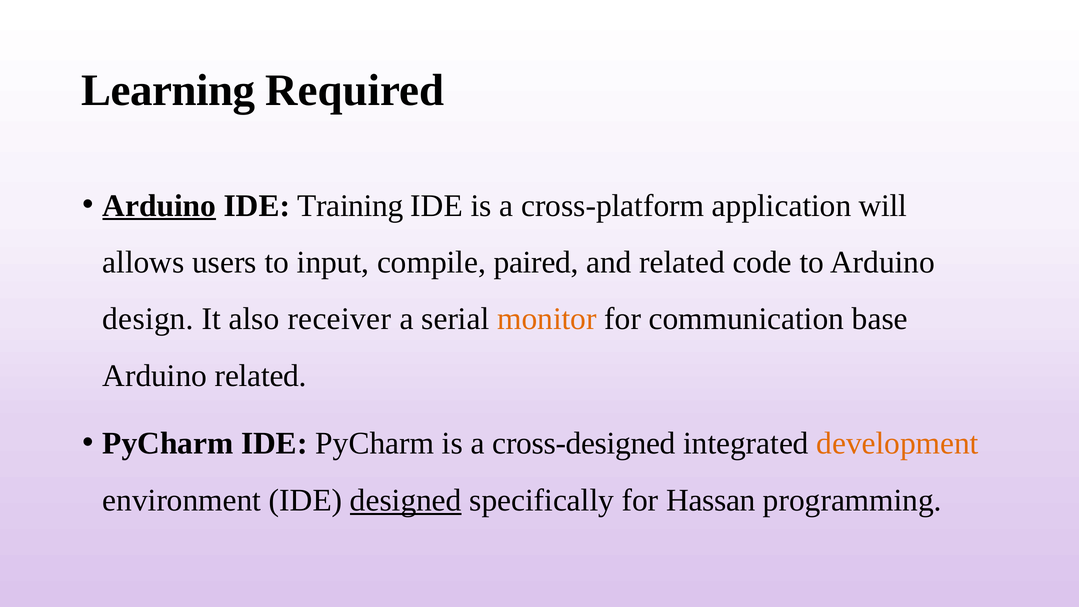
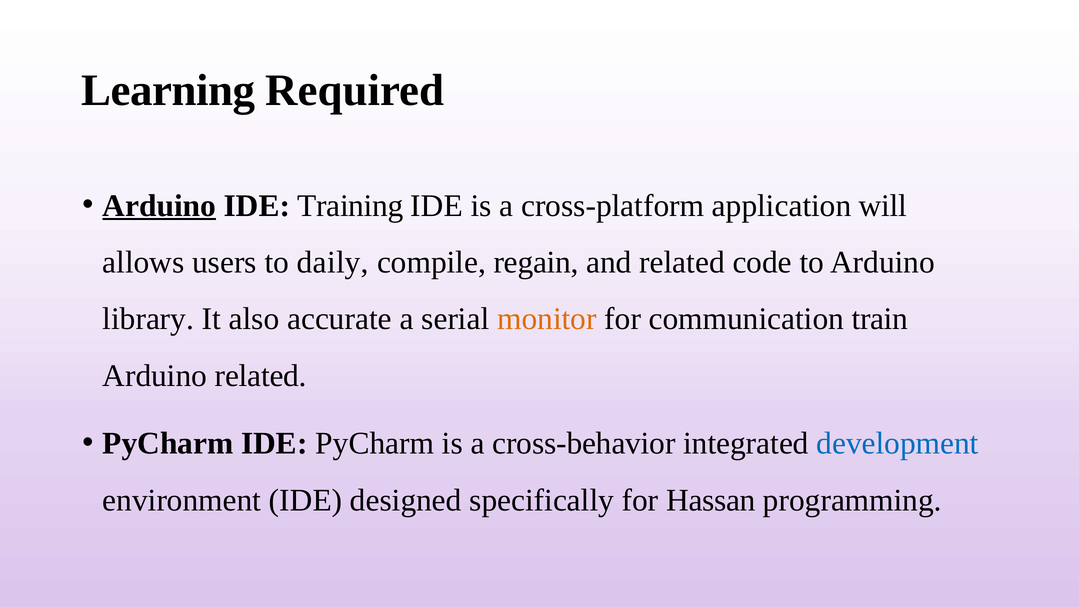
input: input -> daily
paired: paired -> regain
design: design -> library
receiver: receiver -> accurate
base: base -> train
cross-designed: cross-designed -> cross-behavior
development colour: orange -> blue
designed underline: present -> none
